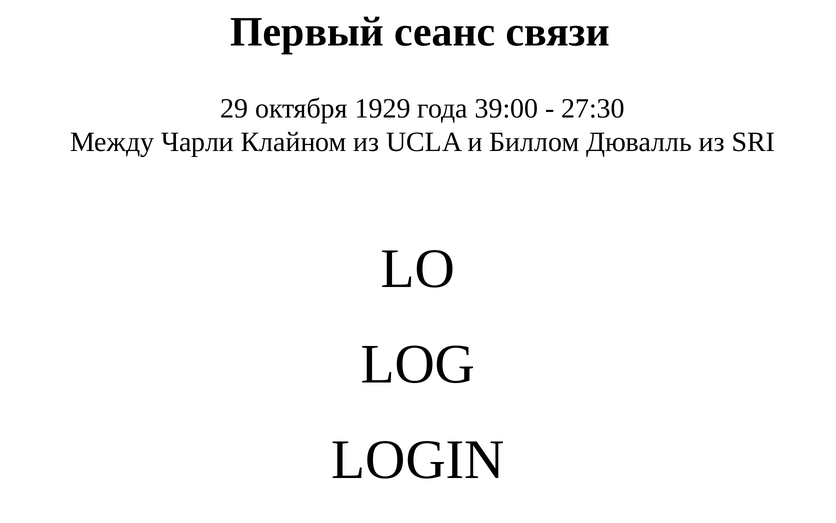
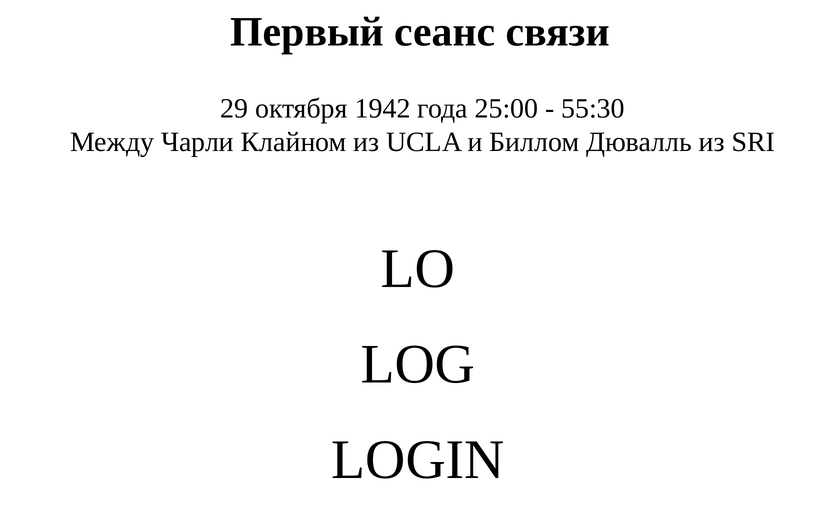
1929: 1929 -> 1942
39:00: 39:00 -> 25:00
27:30: 27:30 -> 55:30
